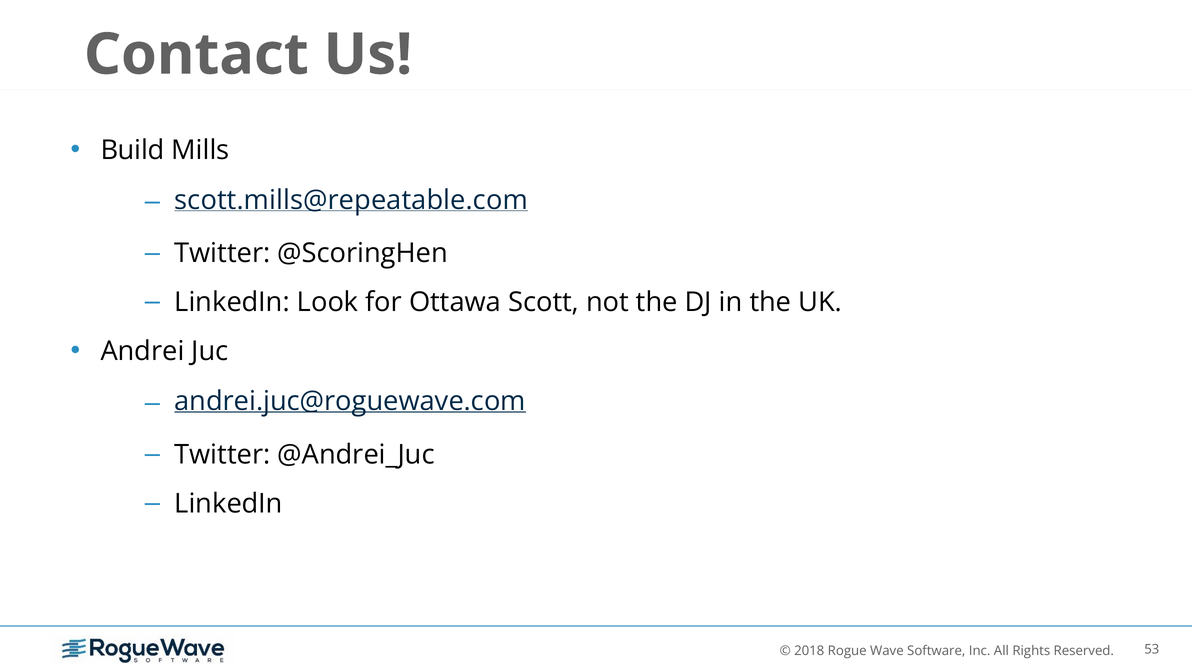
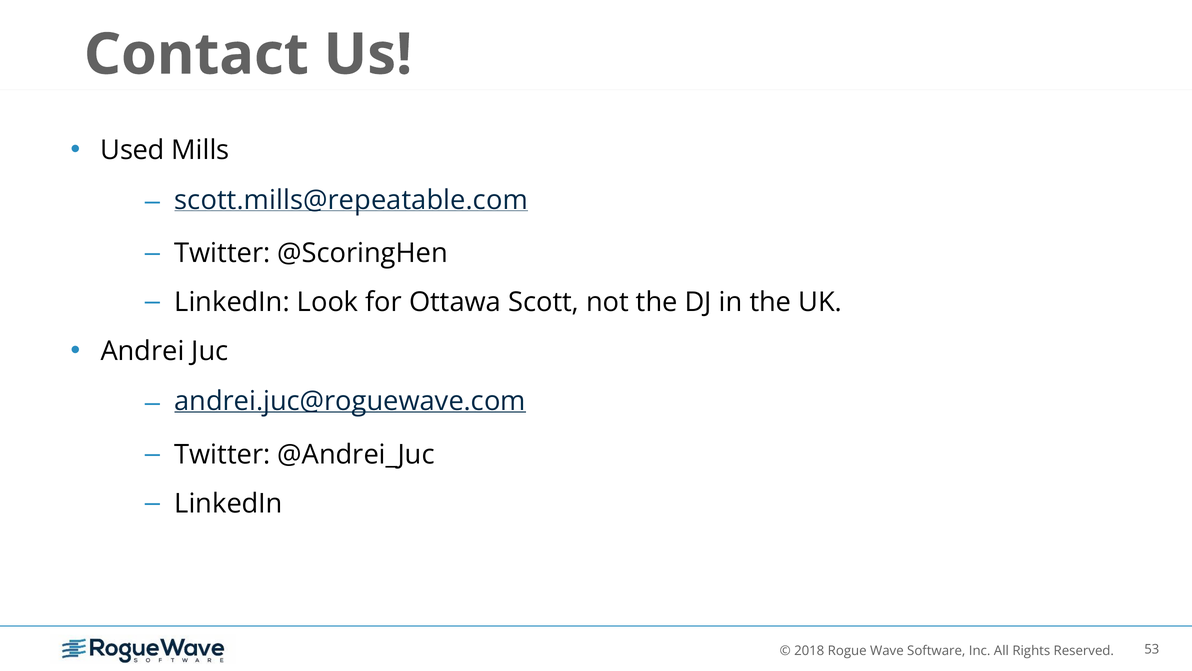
Build: Build -> Used
